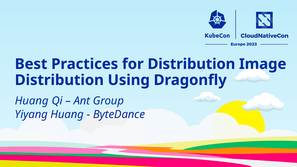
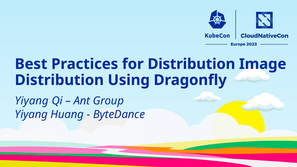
Huang at (32, 101): Huang -> Yiyang
